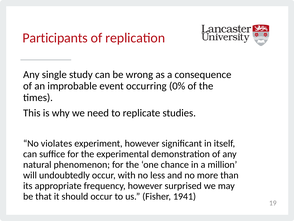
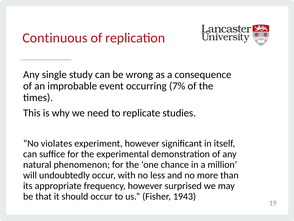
Participants: Participants -> Continuous
0%: 0% -> 7%
1941: 1941 -> 1943
